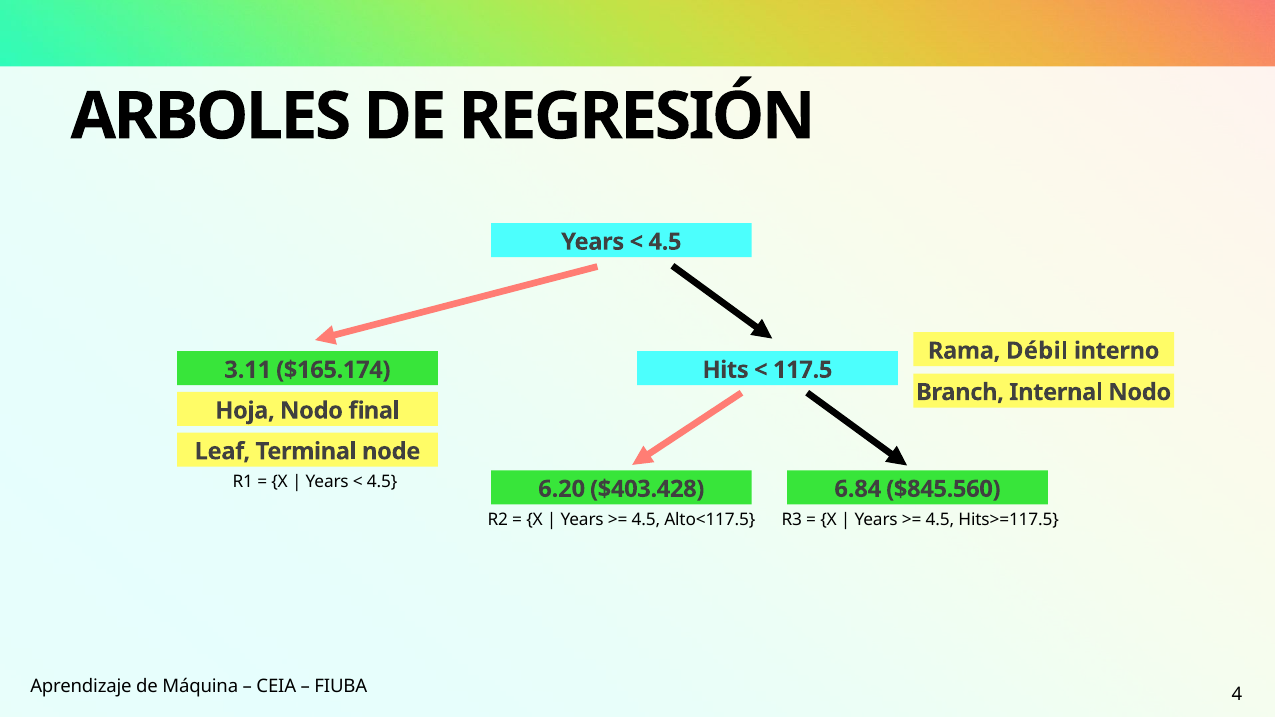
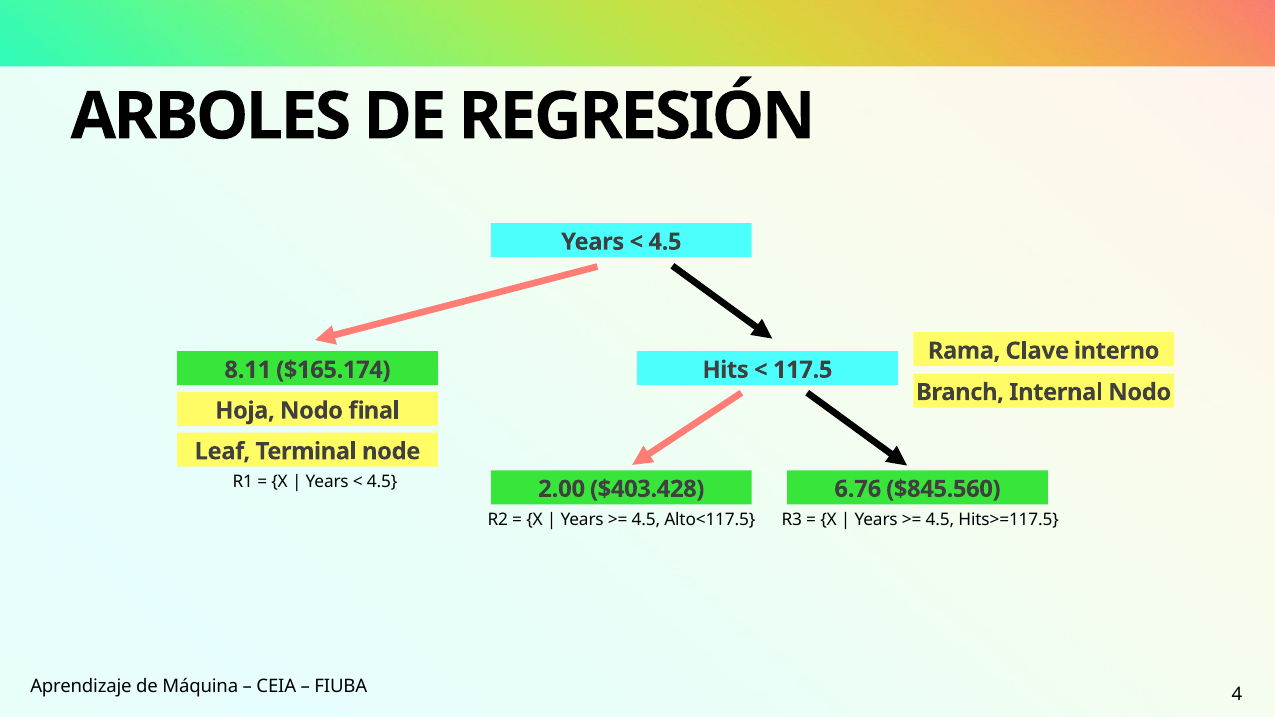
Débil: Débil -> Clave
3.11: 3.11 -> 8.11
6.20: 6.20 -> 2.00
6.84: 6.84 -> 6.76
